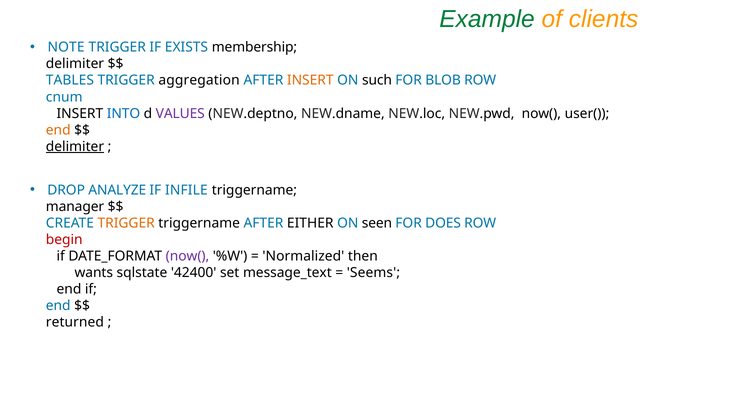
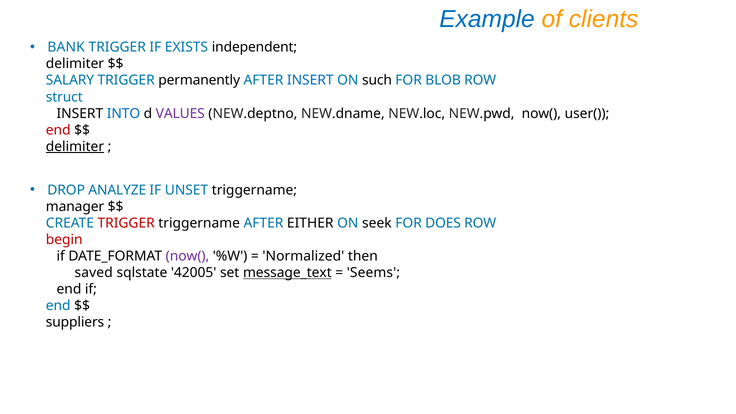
Example colour: green -> blue
NOTE: NOTE -> BANK
membership: membership -> independent
TABLES: TABLES -> SALARY
aggregation: aggregation -> permanently
INSERT at (310, 80) colour: orange -> blue
cnum: cnum -> struct
end at (58, 130) colour: orange -> red
INFILE: INFILE -> UNSET
TRIGGER at (126, 223) colour: orange -> red
seen: seen -> seek
wants: wants -> saved
42400: 42400 -> 42005
message_text underline: none -> present
returned: returned -> suppliers
